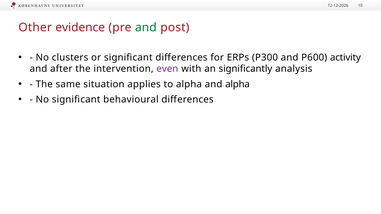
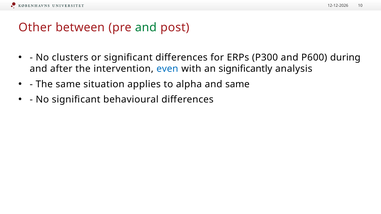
evidence: evidence -> between
activity: activity -> during
even colour: purple -> blue
and alpha: alpha -> same
